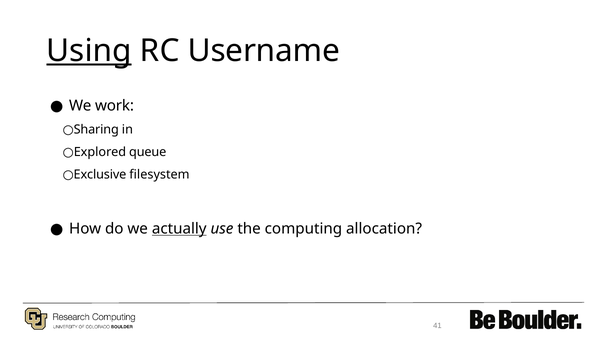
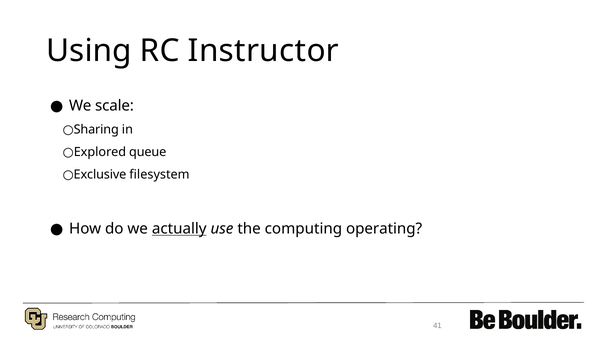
Using underline: present -> none
Username: Username -> Instructor
work: work -> scale
allocation: allocation -> operating
